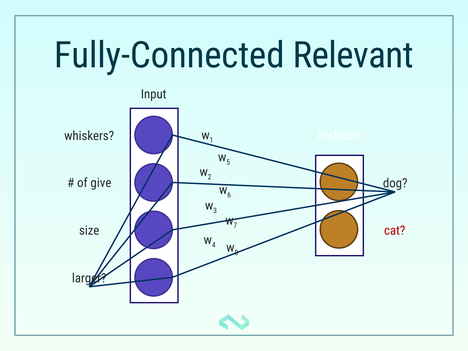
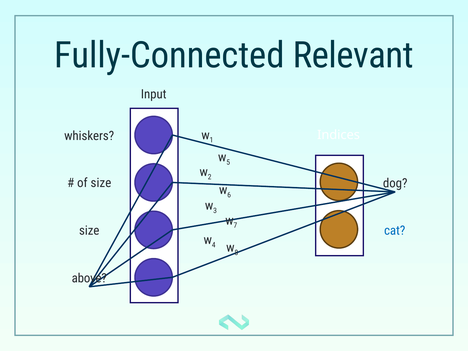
of give: give -> size
cat colour: red -> blue
larger: larger -> above
